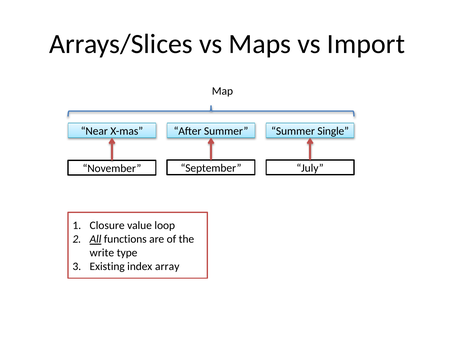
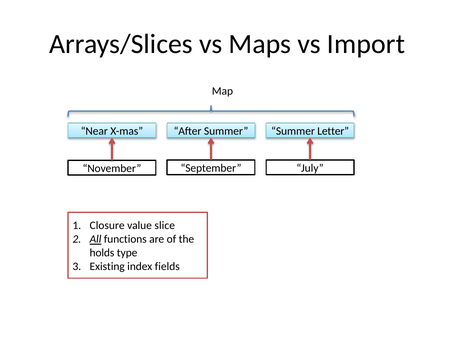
Single: Single -> Letter
loop: loop -> slice
write: write -> holds
array: array -> fields
